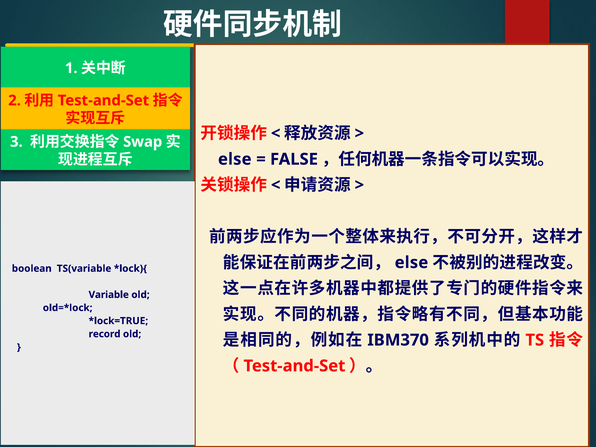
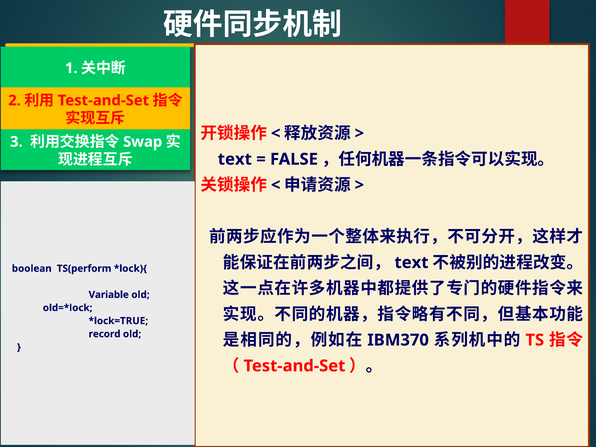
else at (235, 159): else -> text
else at (411, 263): else -> text
TS(variable: TS(variable -> TS(perform
